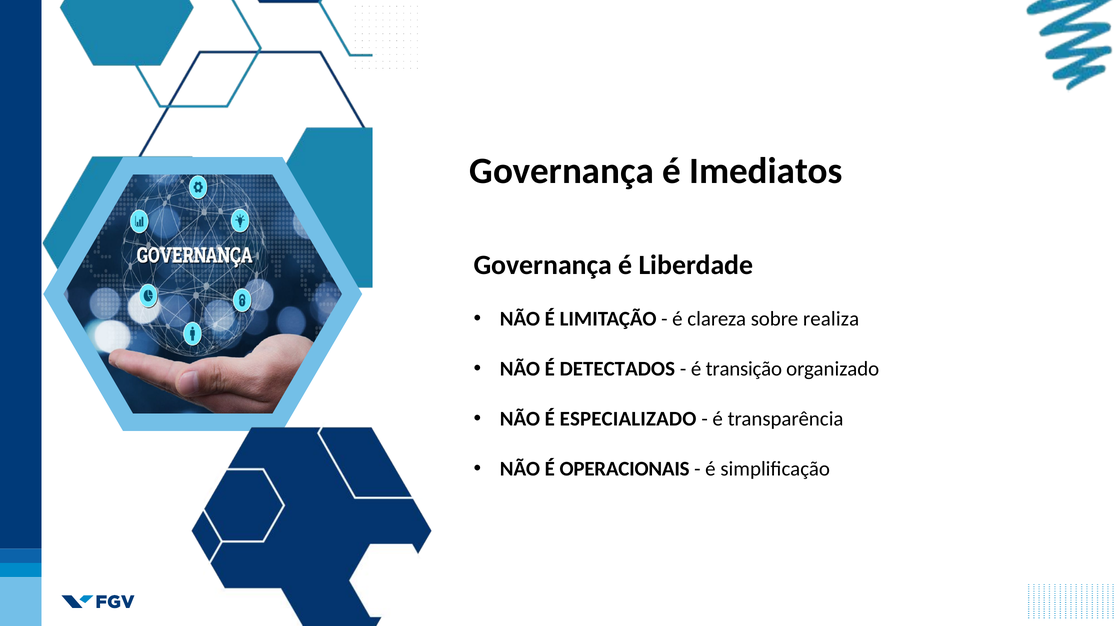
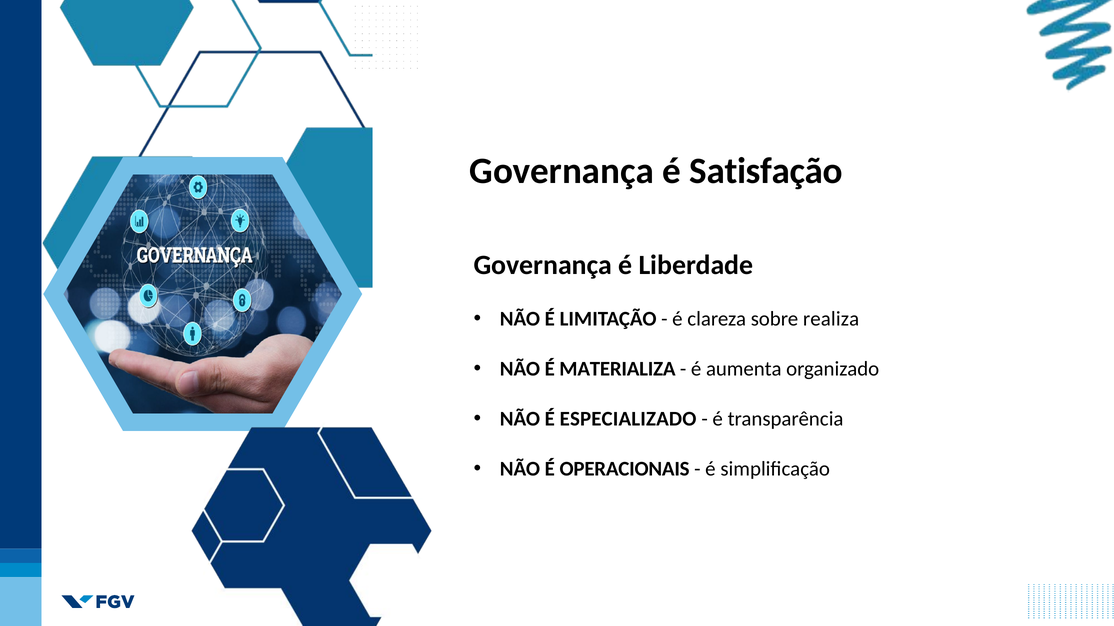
Imediatos: Imediatos -> Satisfação
DETECTADOS: DETECTADOS -> MATERIALIZA
transição: transição -> aumenta
